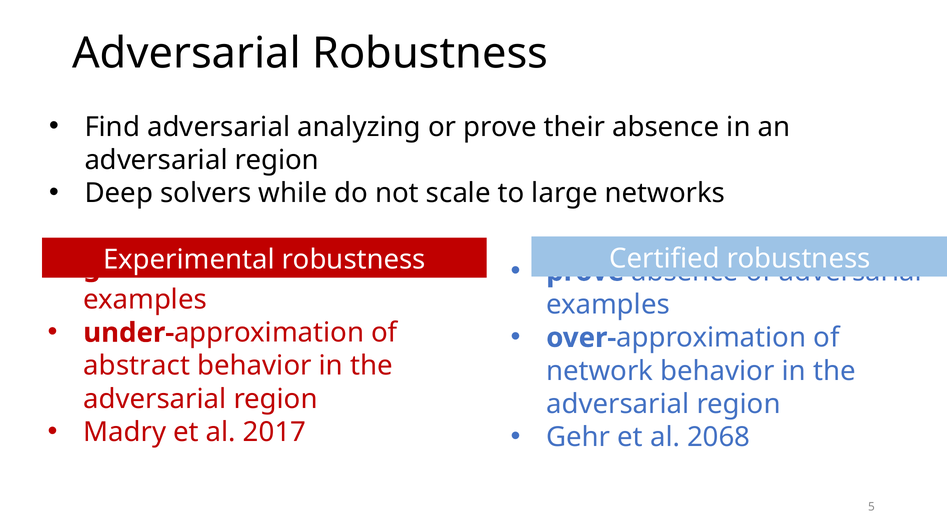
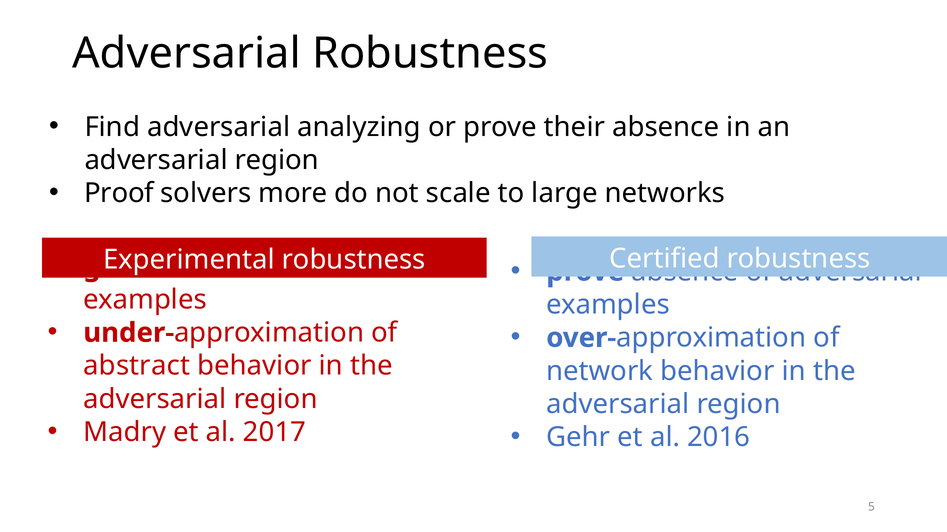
Deep: Deep -> Proof
while: while -> more
2068: 2068 -> 2016
